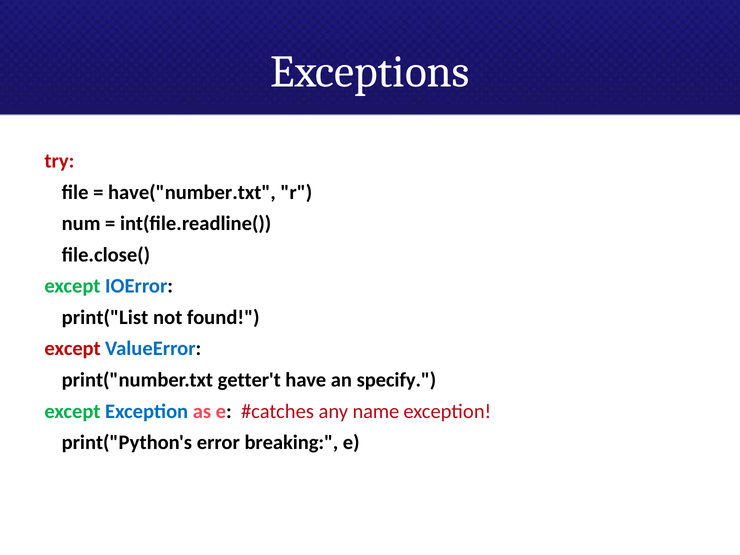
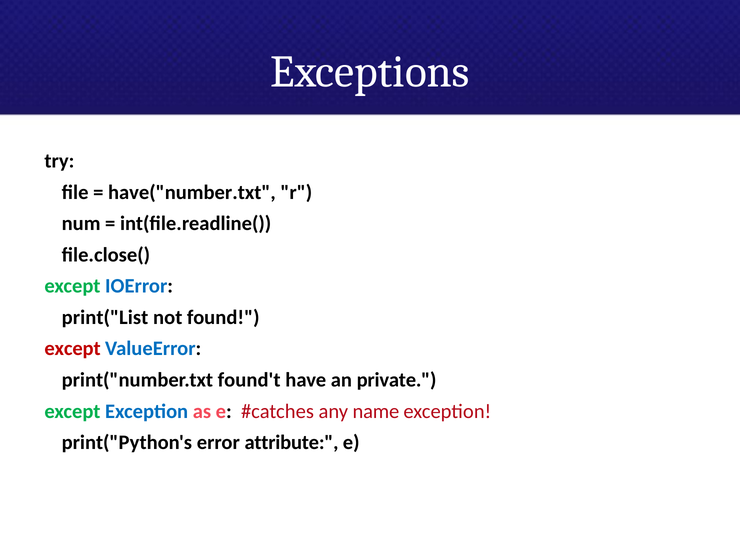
try colour: red -> black
getter't: getter't -> found't
specify: specify -> private
breaking: breaking -> attribute
